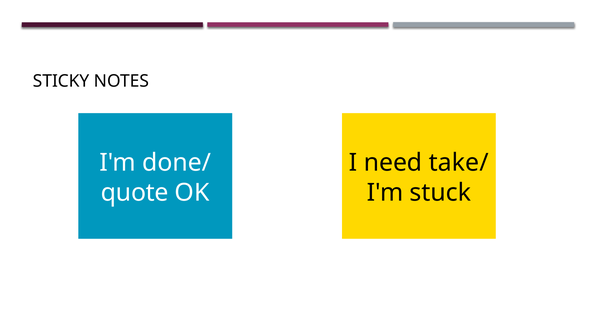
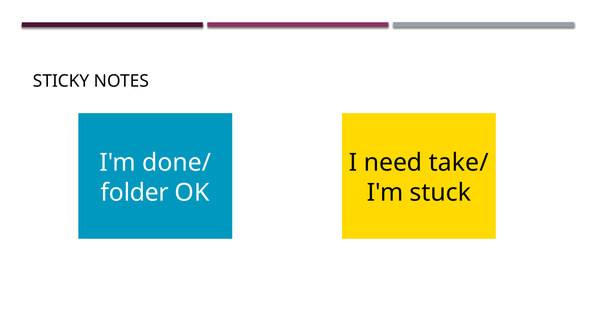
quote: quote -> folder
